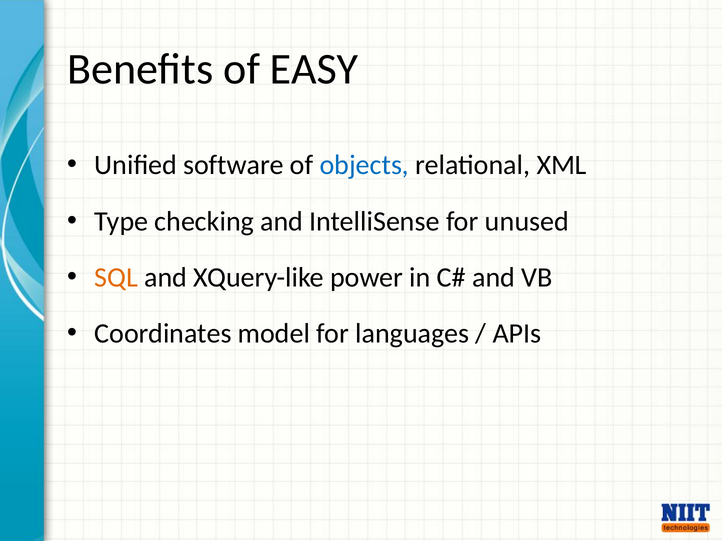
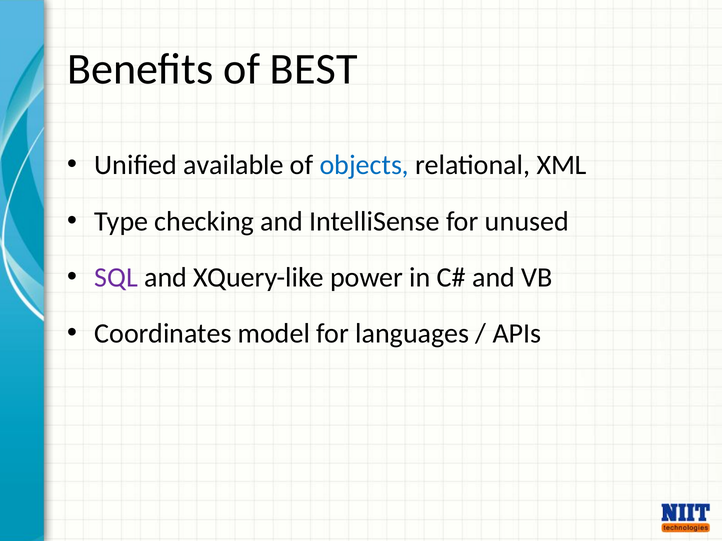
EASY: EASY -> BEST
software: software -> available
SQL colour: orange -> purple
